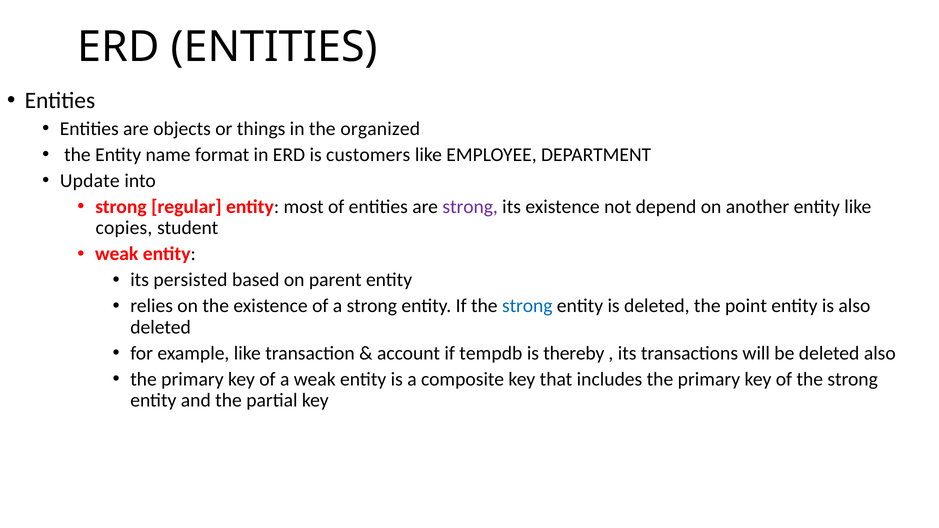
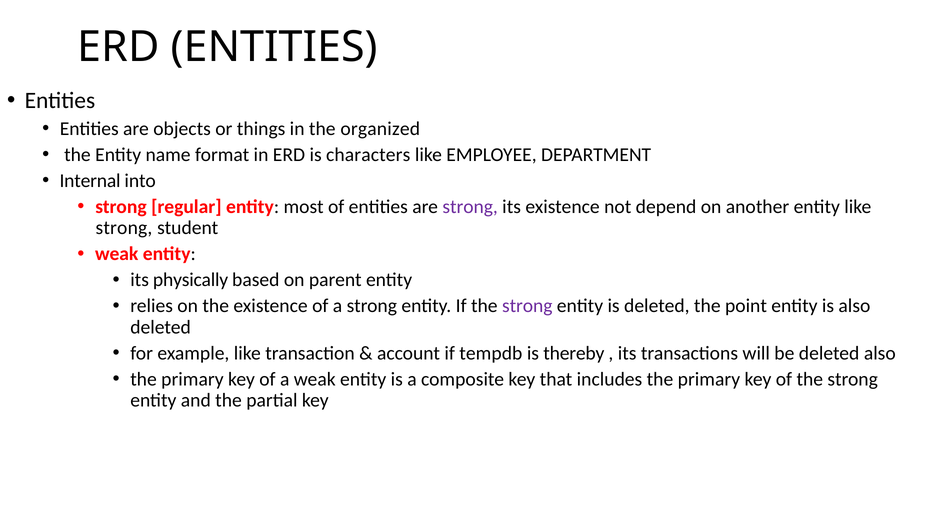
customers: customers -> characters
Update: Update -> Internal
copies at (124, 228): copies -> strong
persisted: persisted -> physically
strong at (527, 306) colour: blue -> purple
